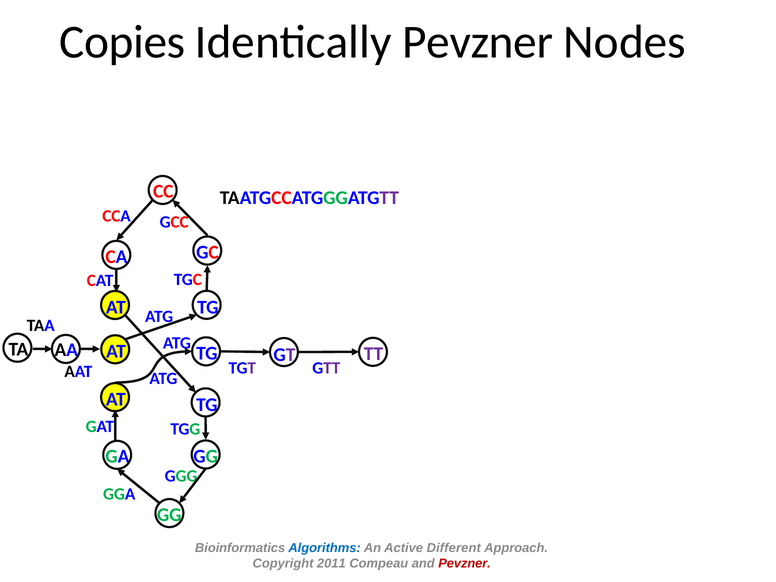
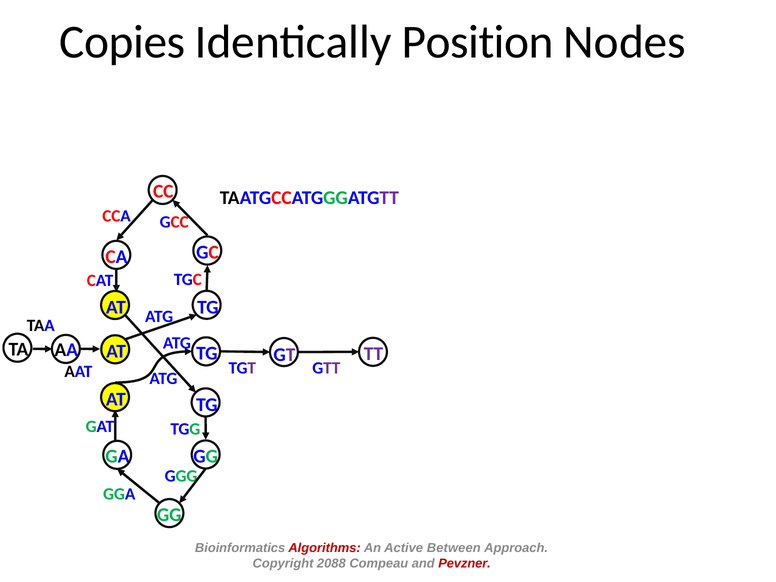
Identically Pevzner: Pevzner -> Position
Algorithms colour: blue -> red
Different: Different -> Between
2011: 2011 -> 2088
